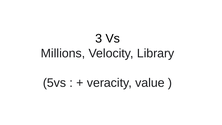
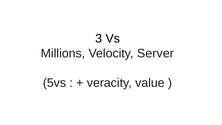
Library: Library -> Server
